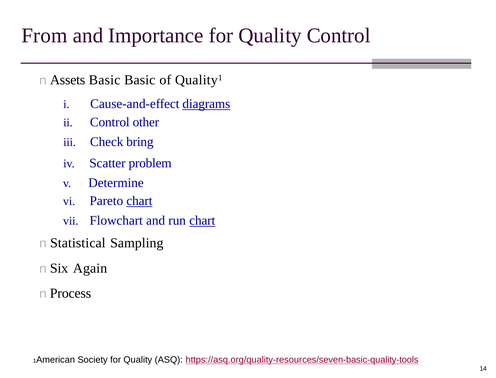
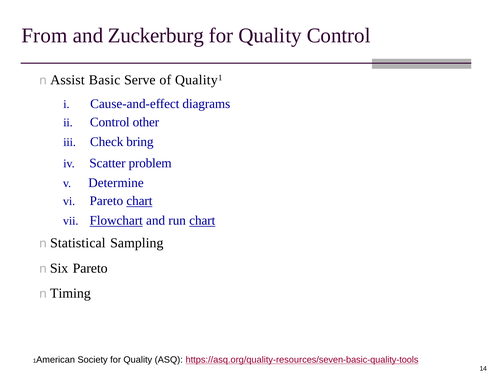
Importance: Importance -> Zuckerburg
Assets: Assets -> Assist
Basic Basic: Basic -> Serve
diagrams underline: present -> none
Flowchart underline: none -> present
Six Again: Again -> Pareto
Process: Process -> Timing
